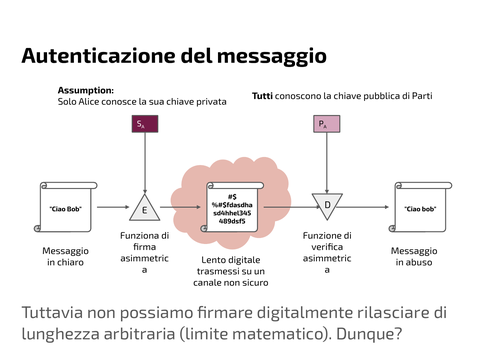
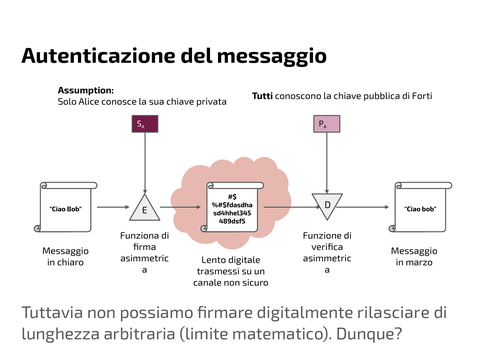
Parti: Parti -> Forti
abuso: abuso -> marzo
